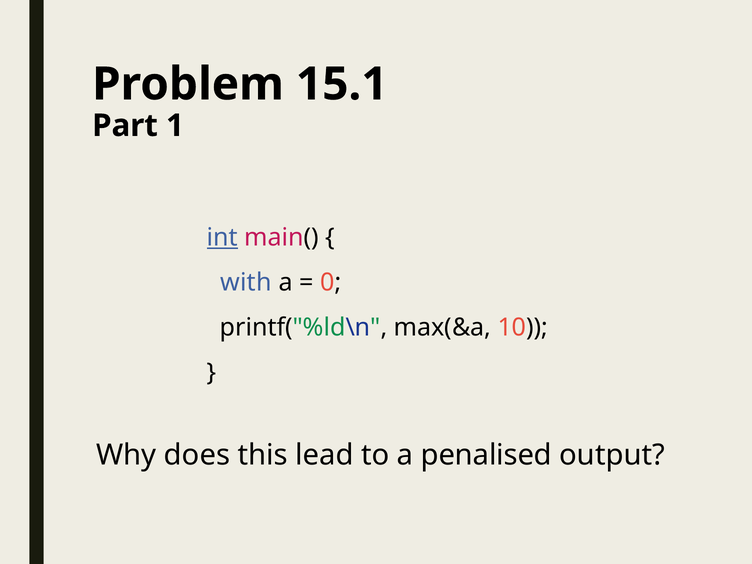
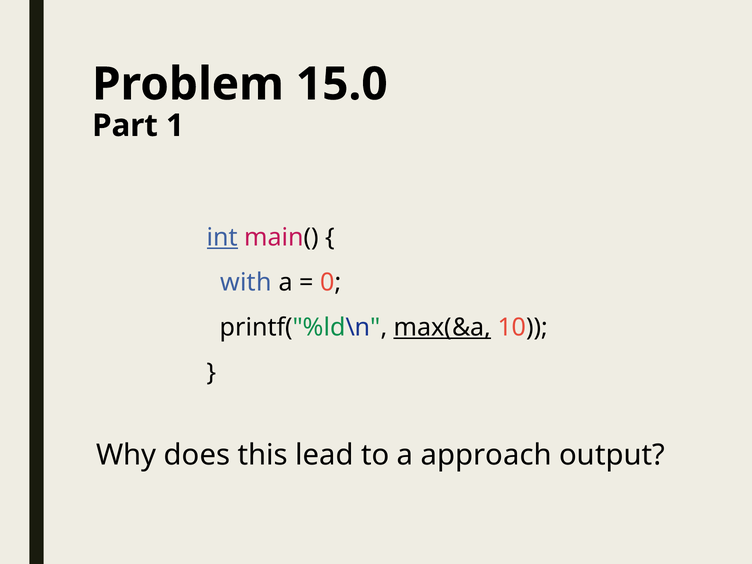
15.1: 15.1 -> 15.0
max(&a underline: none -> present
penalised: penalised -> approach
